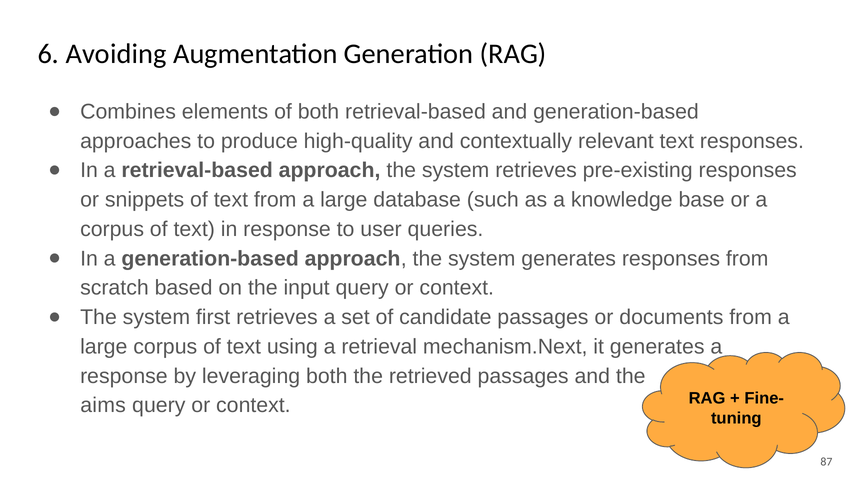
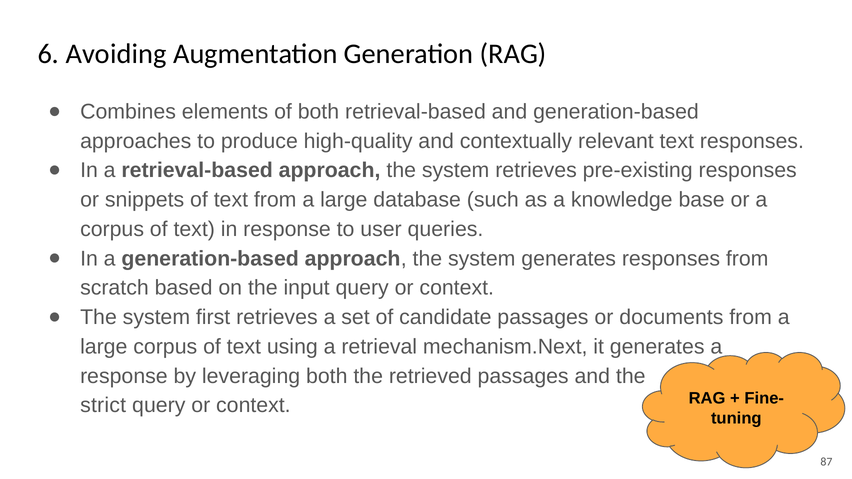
aims: aims -> strict
